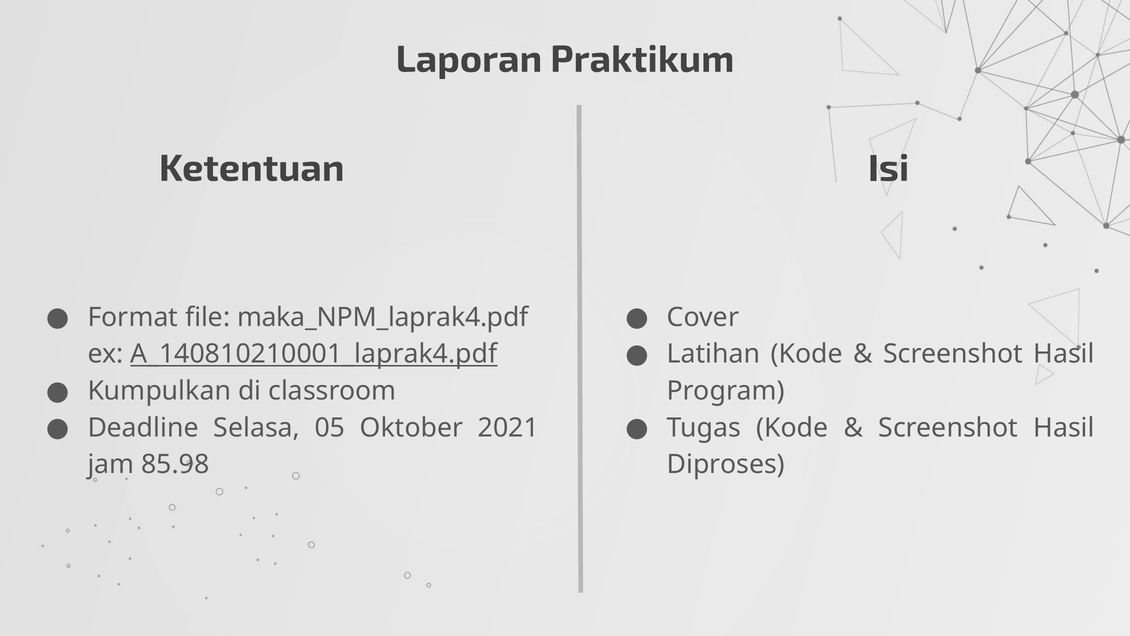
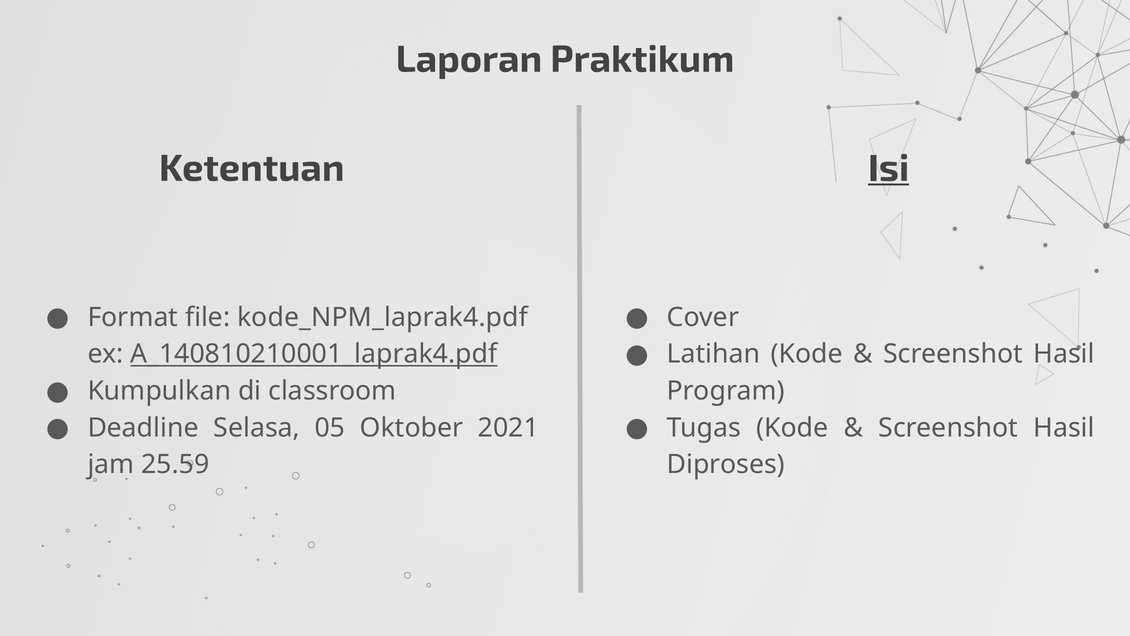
Isi underline: none -> present
maka_NPM_laprak4.pdf: maka_NPM_laprak4.pdf -> kode_NPM_laprak4.pdf
85.98: 85.98 -> 25.59
